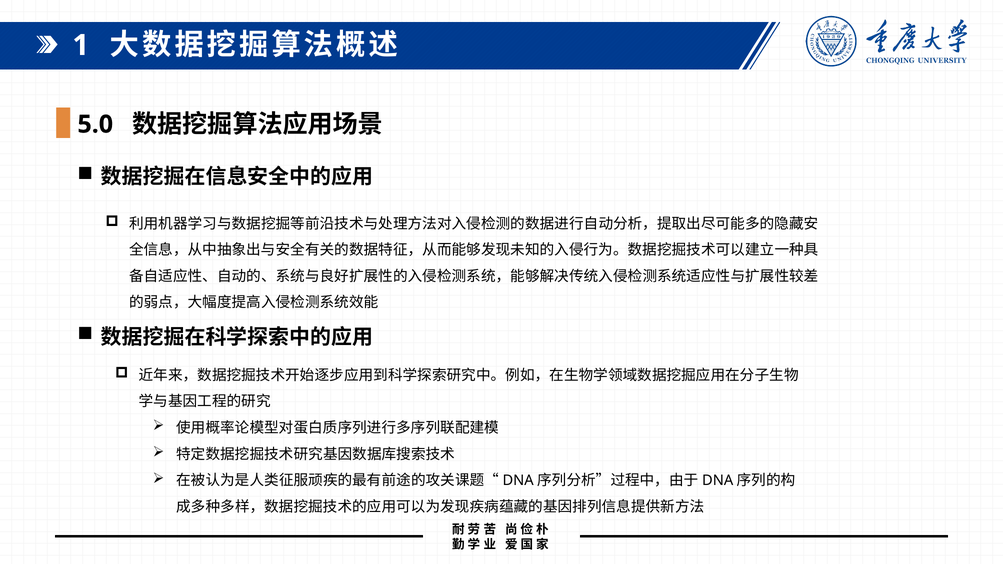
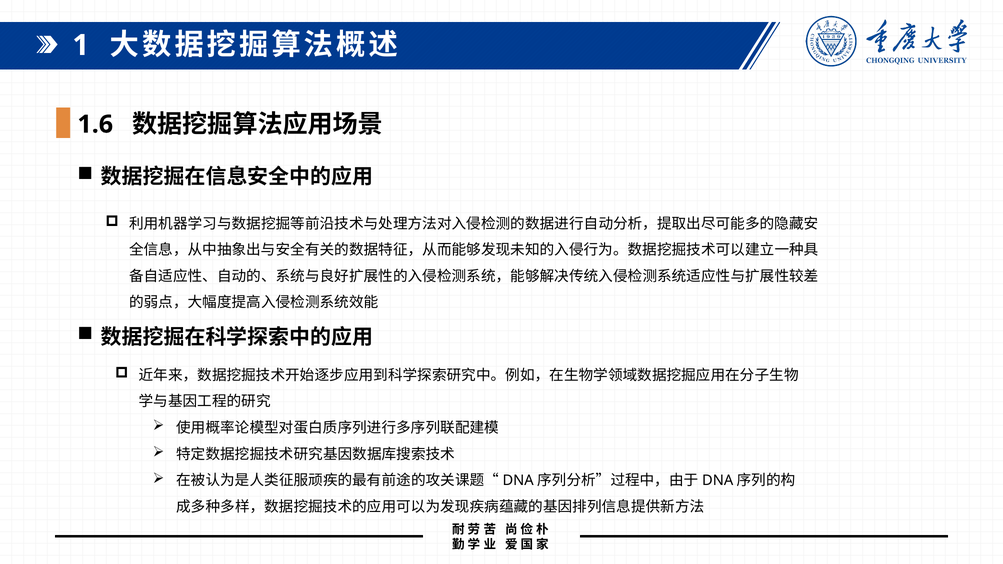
5.0: 5.0 -> 1.6
